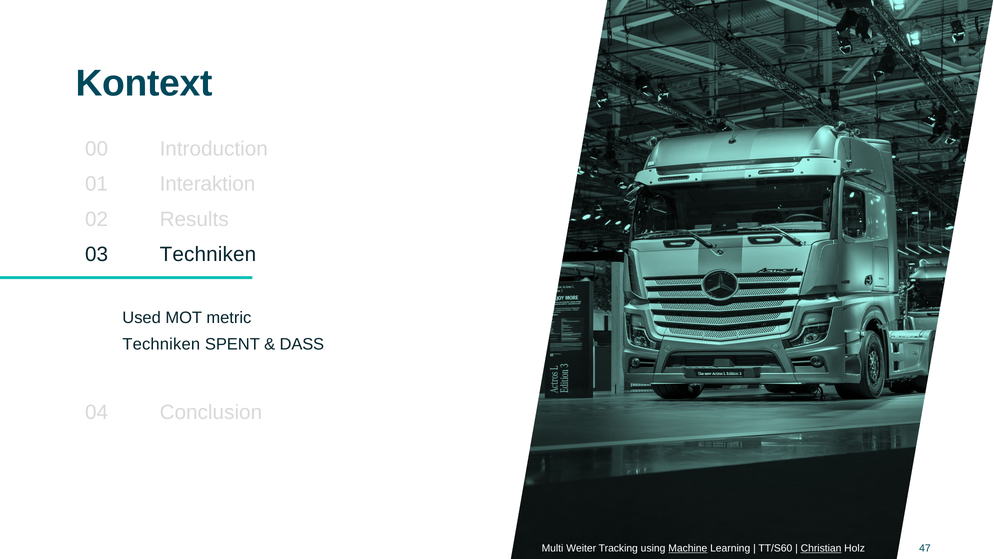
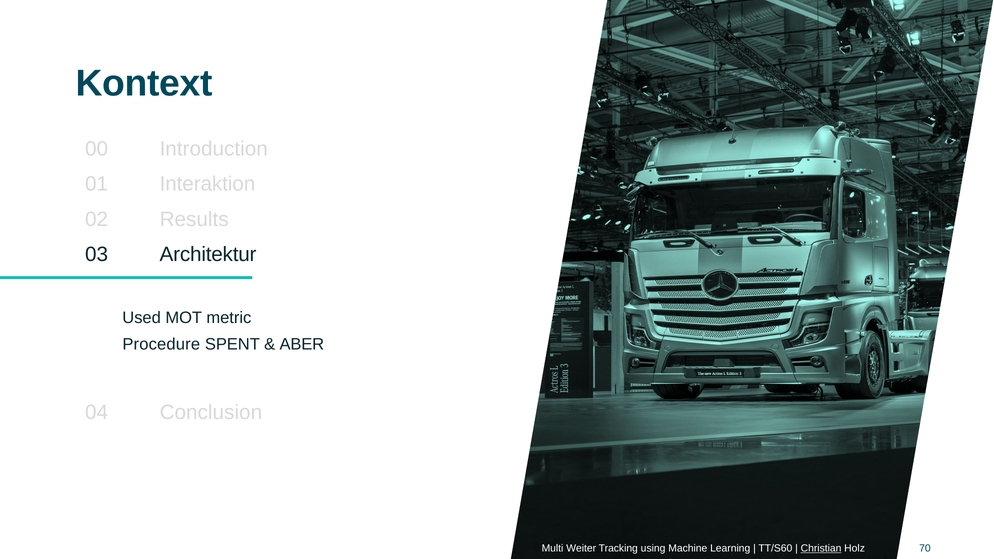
03 Techniken: Techniken -> Architektur
Techniken at (161, 344): Techniken -> Procedure
DASS: DASS -> ABER
Machine underline: present -> none
47: 47 -> 70
